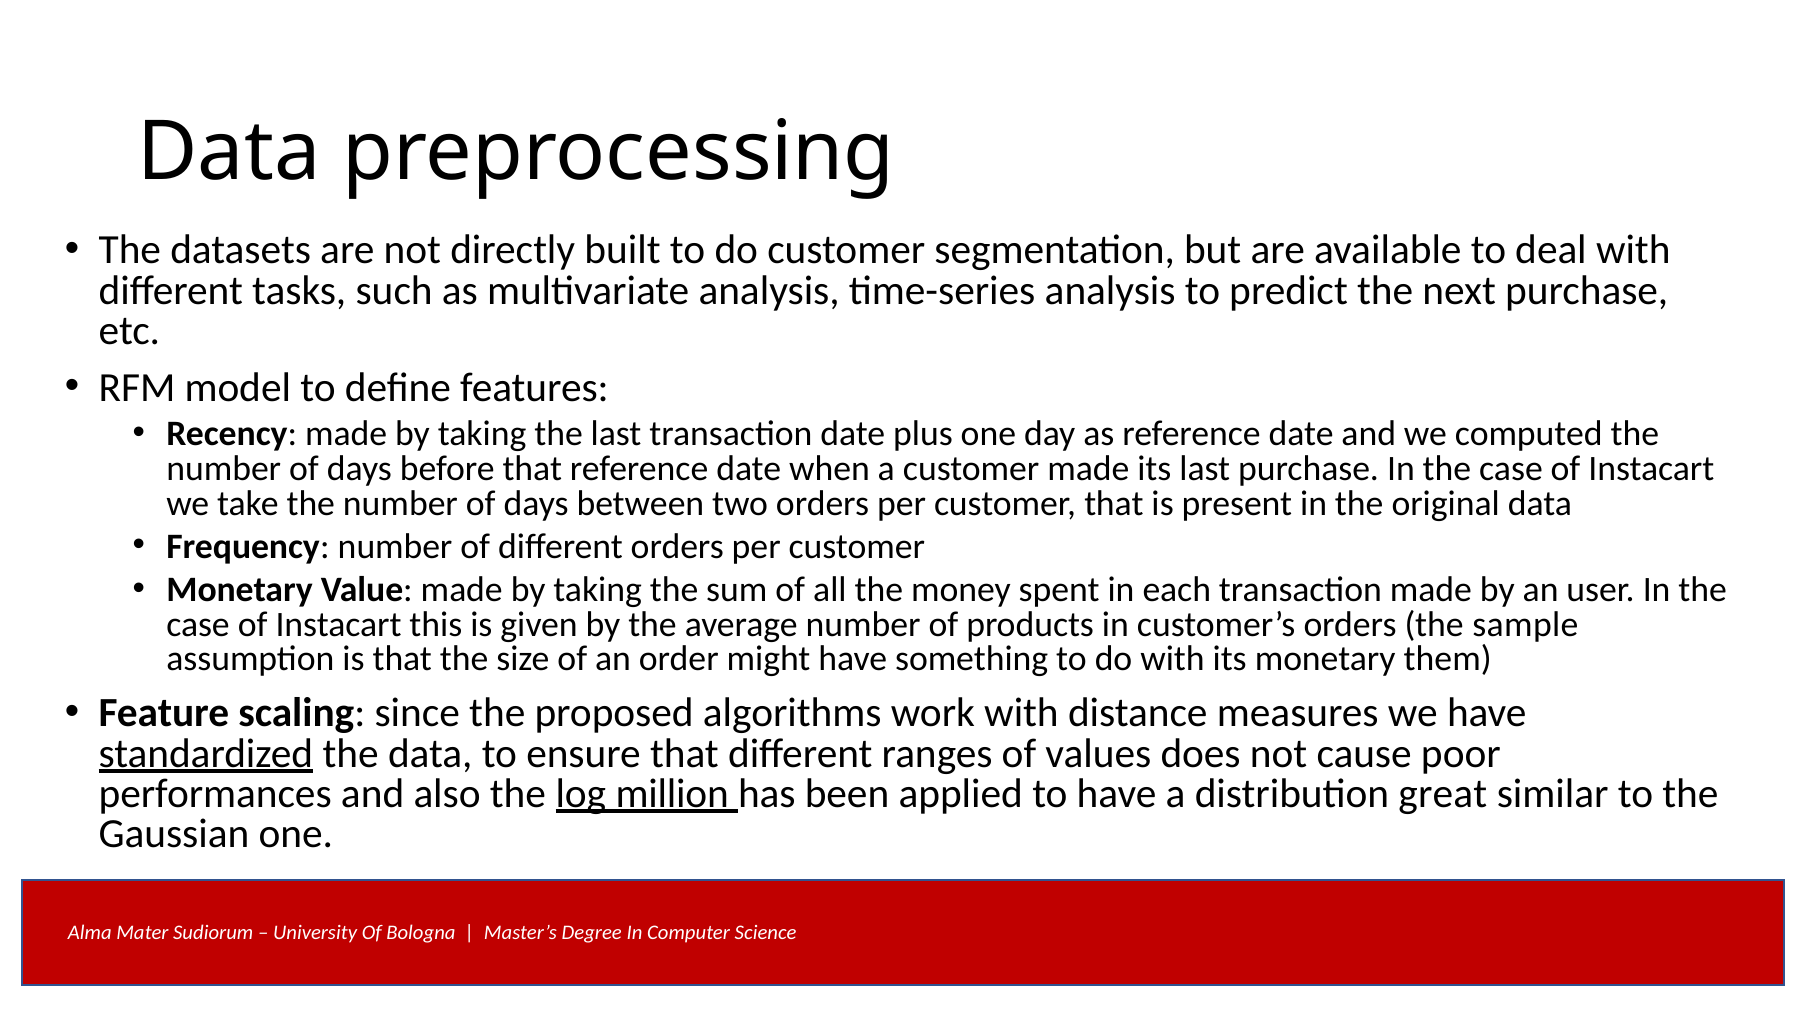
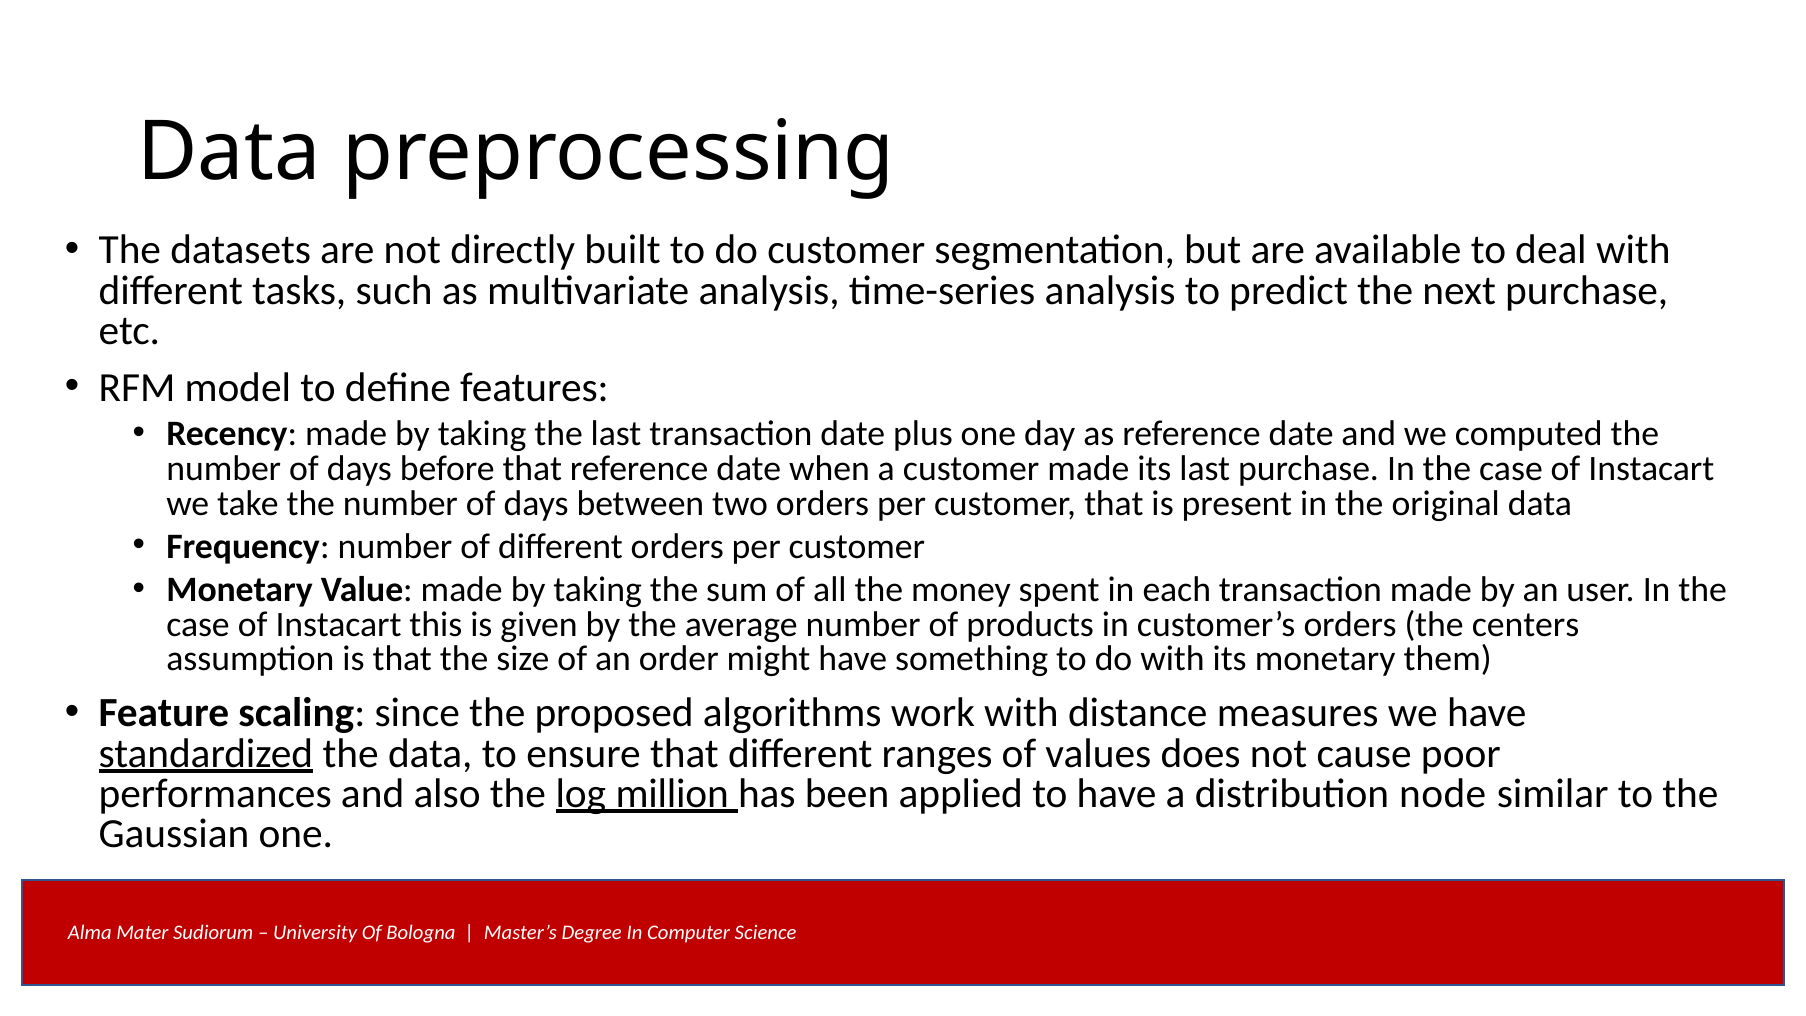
sample: sample -> centers
great: great -> node
